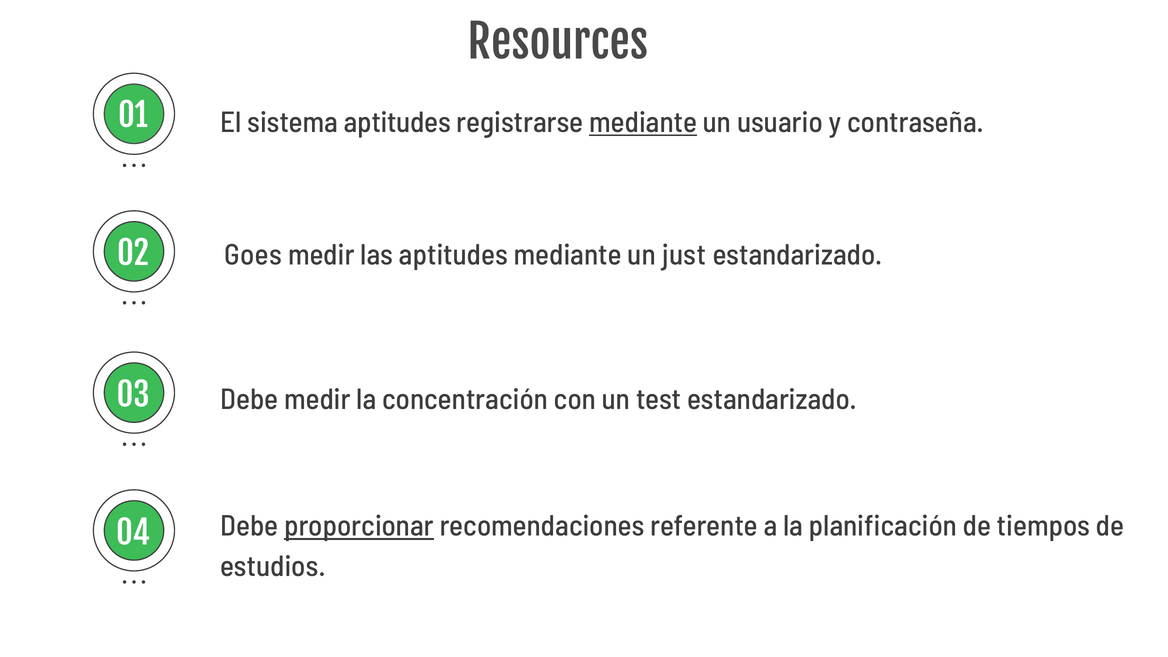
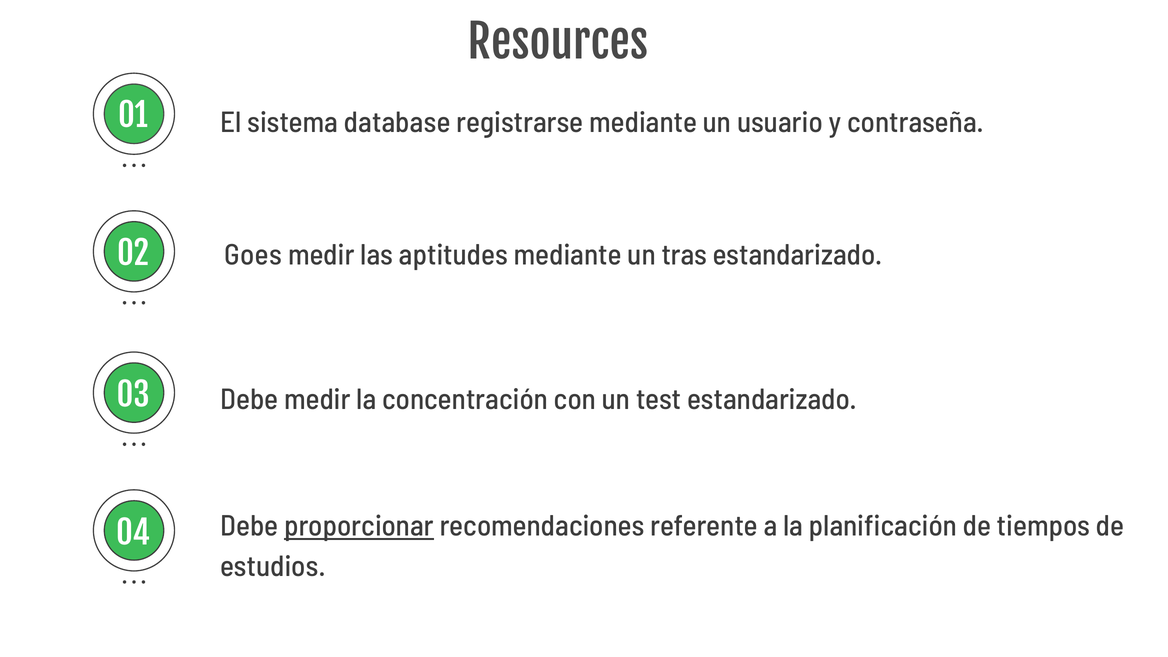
sistema aptitudes: aptitudes -> database
mediante at (643, 123) underline: present -> none
just: just -> tras
